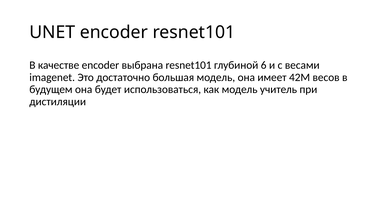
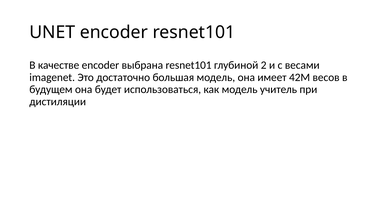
6: 6 -> 2
